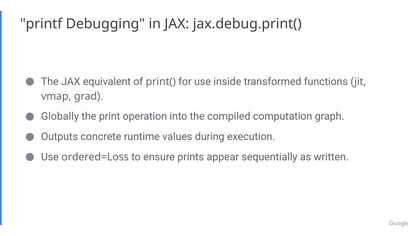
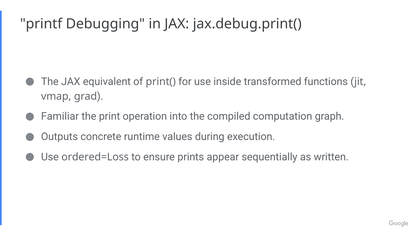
Globally: Globally -> Familiar
